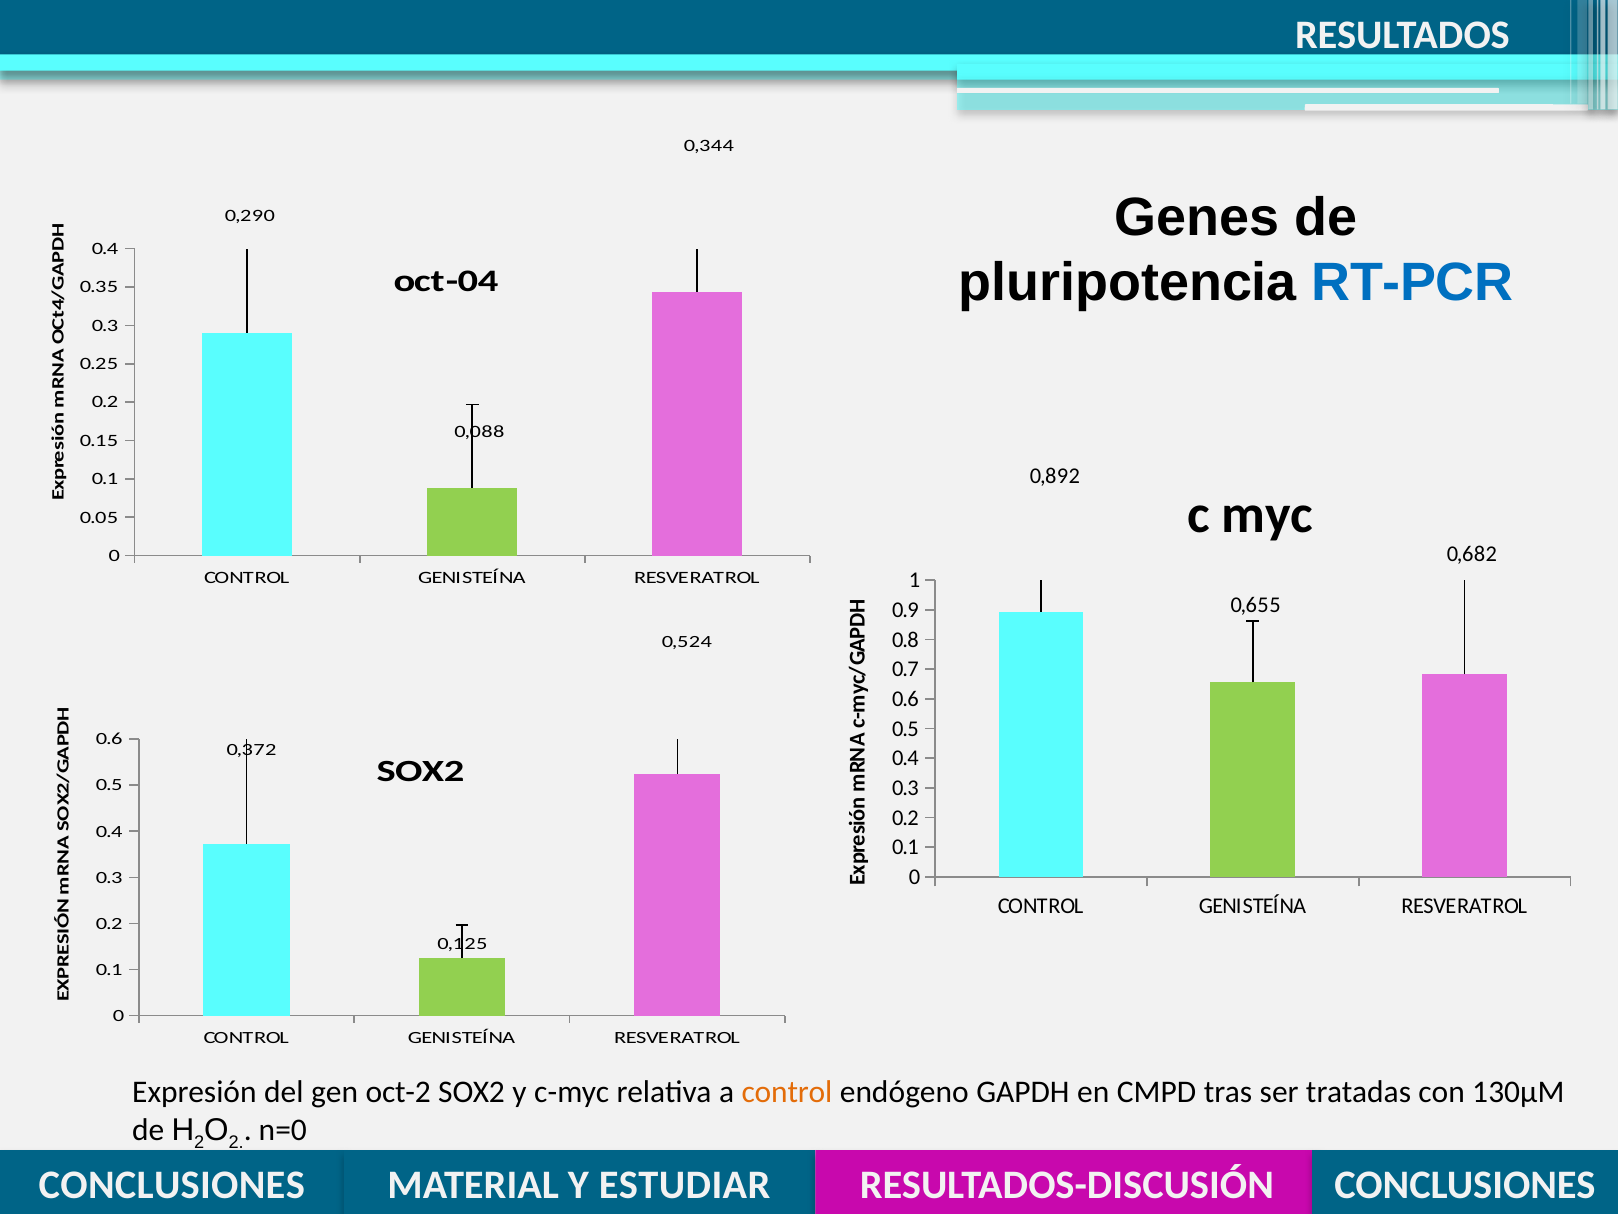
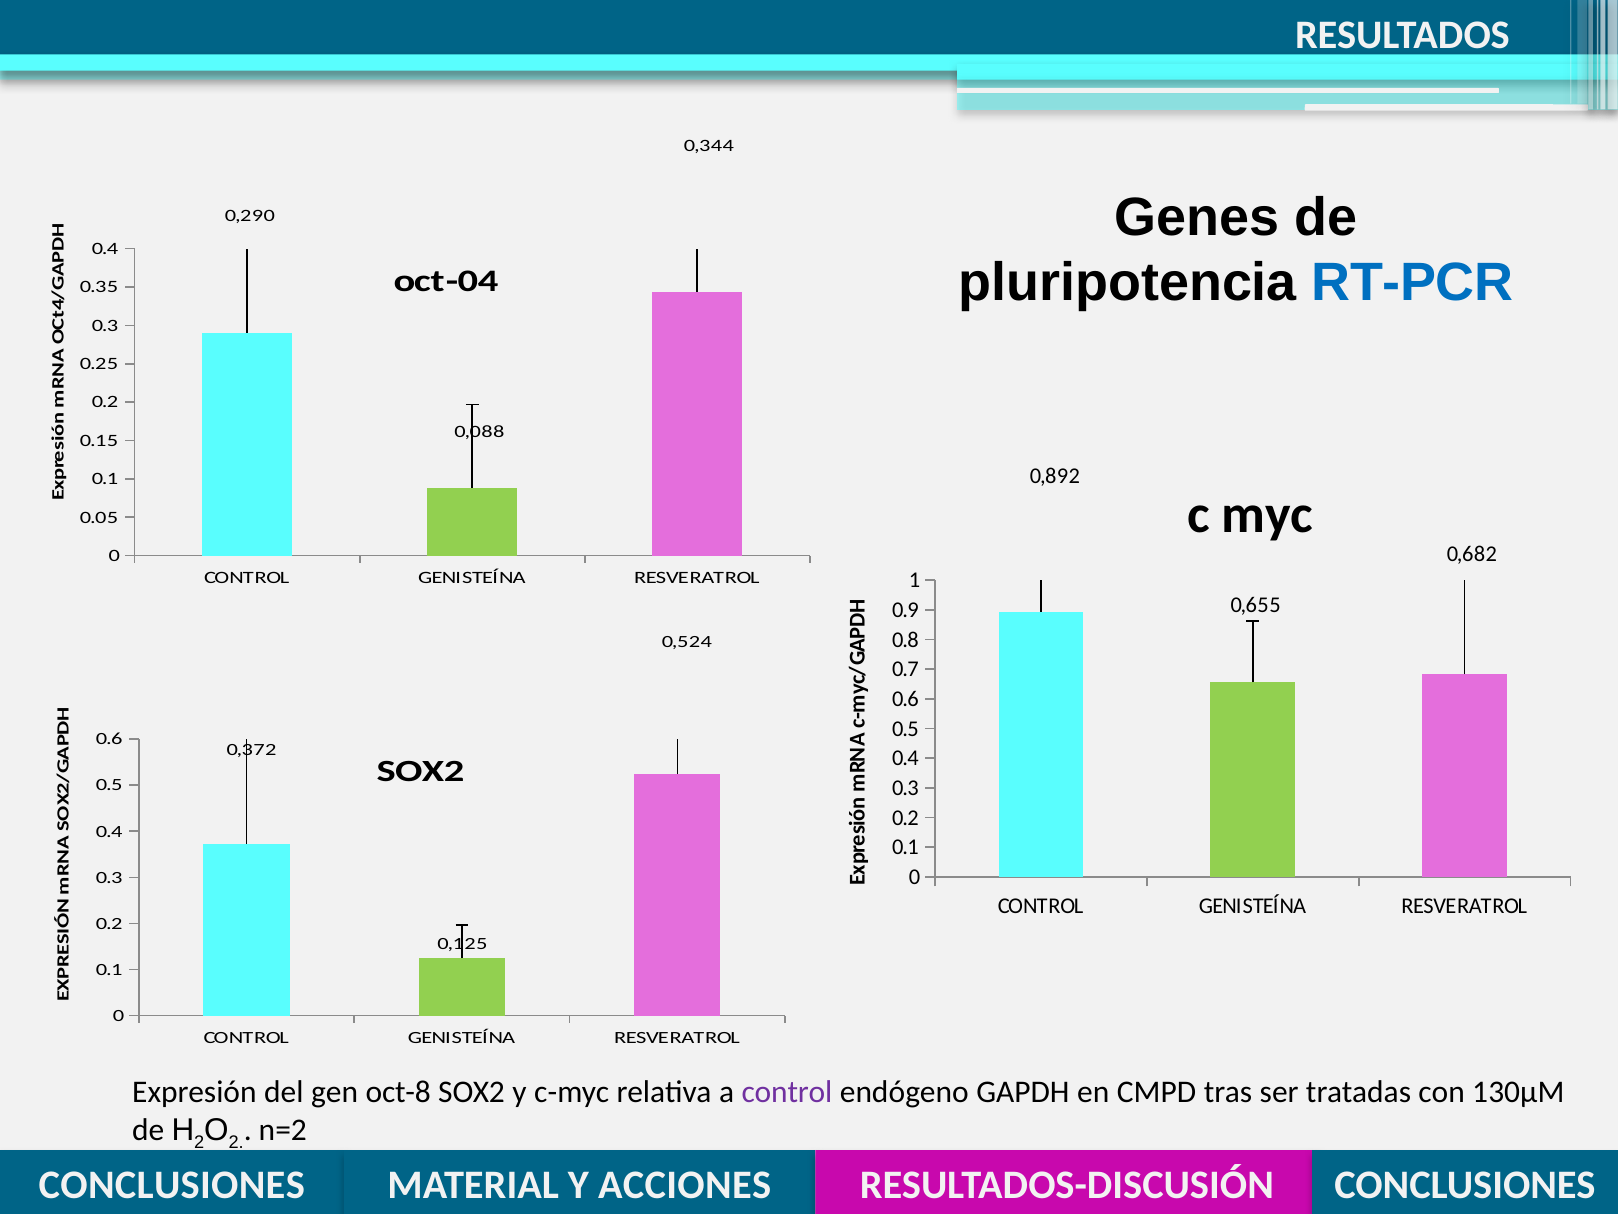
oct-2: oct-2 -> oct-8
control at (787, 1092) colour: orange -> purple
n=0: n=0 -> n=2
ESTUDIAR: ESTUDIAR -> ACCIONES
